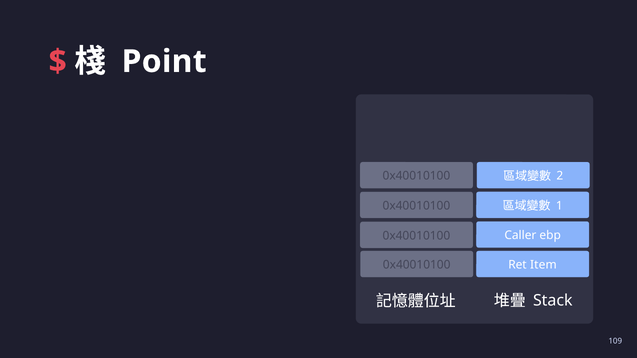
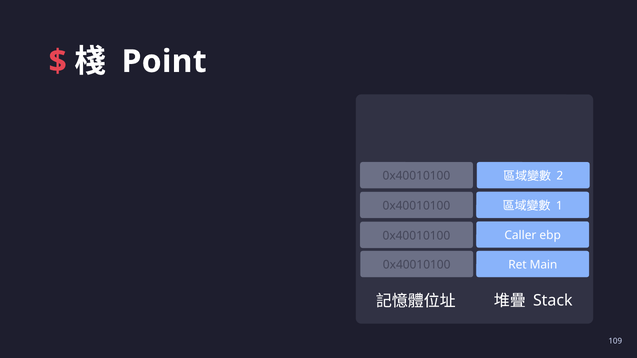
Item: Item -> Main
